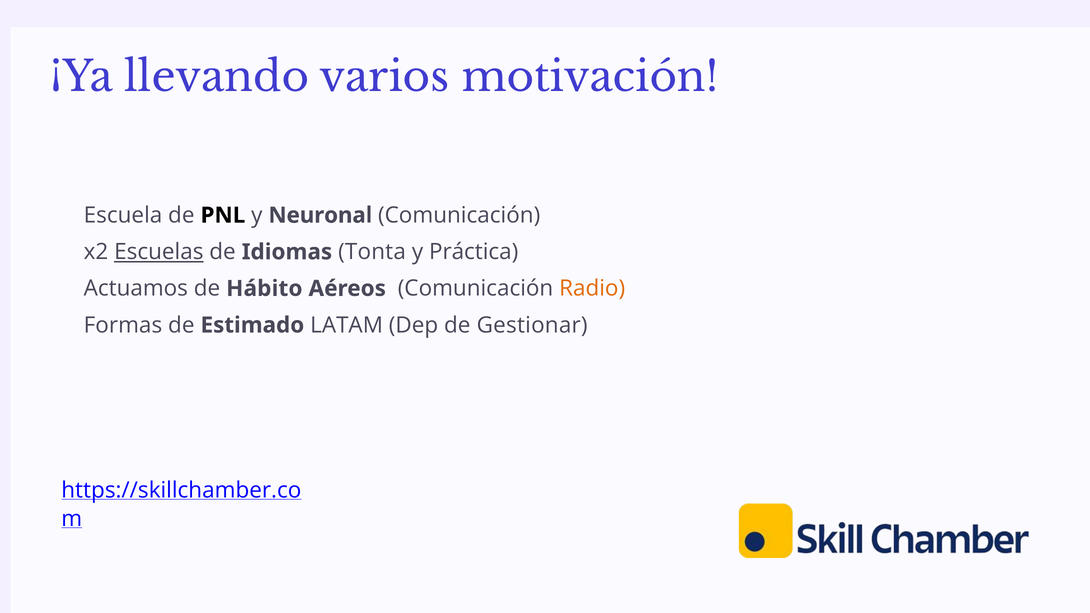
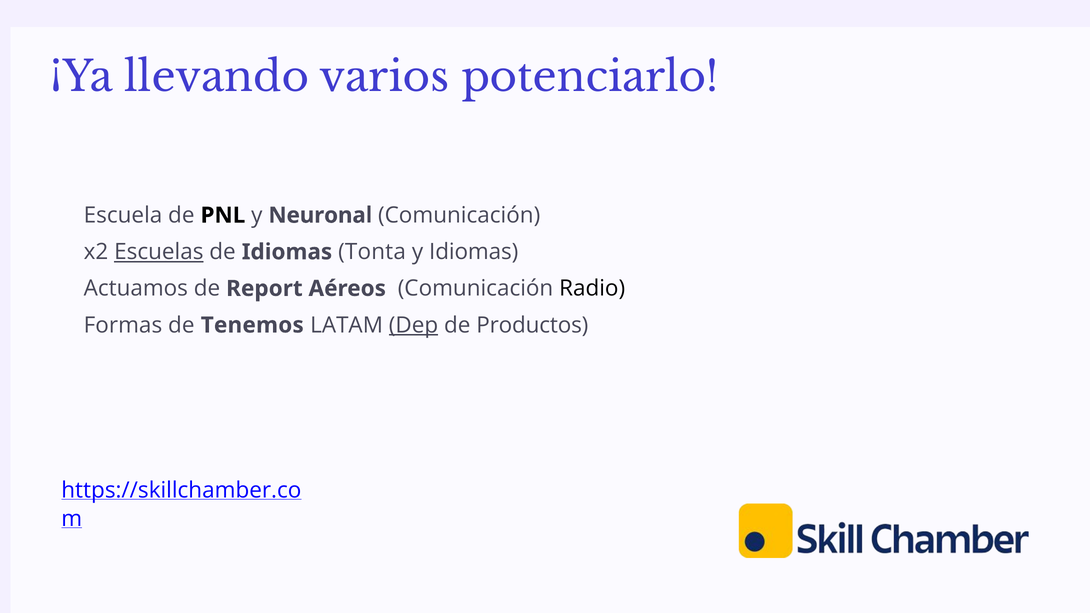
motivación: motivación -> potenciarlo
y Práctica: Práctica -> Idiomas
Hábito: Hábito -> Report
Radio colour: orange -> black
Estimado: Estimado -> Tenemos
Dep underline: none -> present
Gestionar: Gestionar -> Productos
